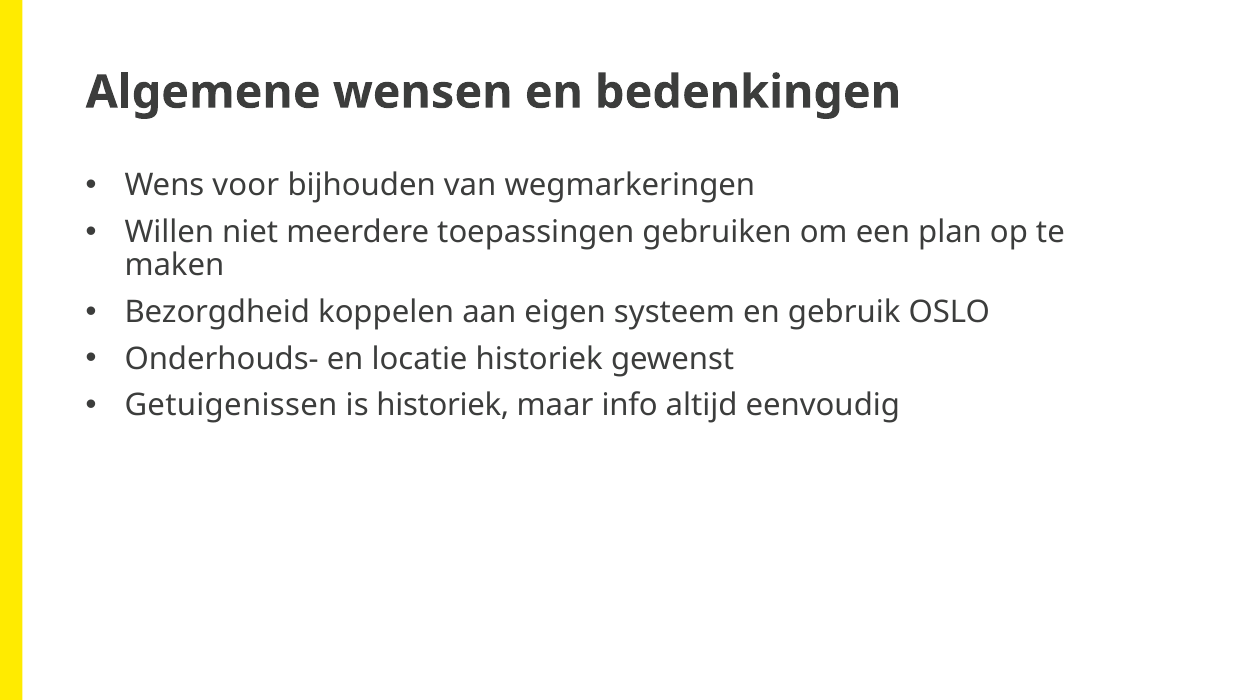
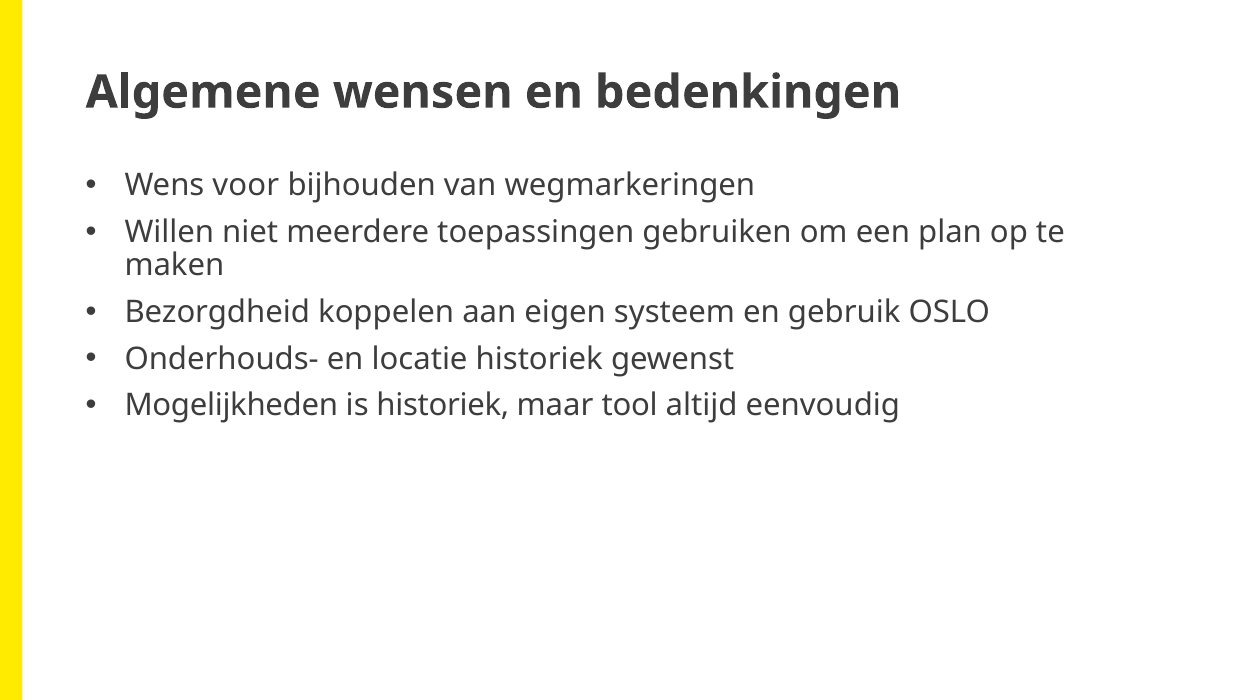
Getuigenissen: Getuigenissen -> Mogelijkheden
info: info -> tool
